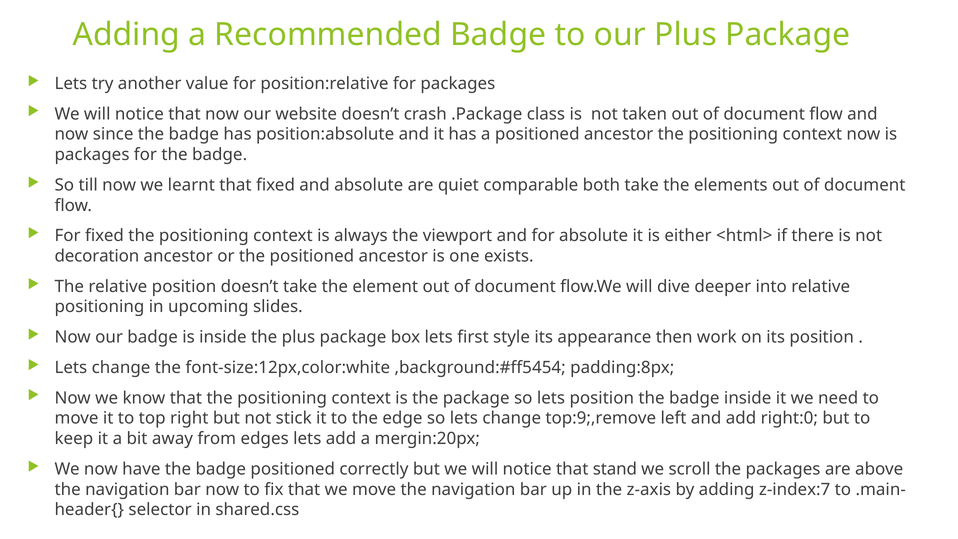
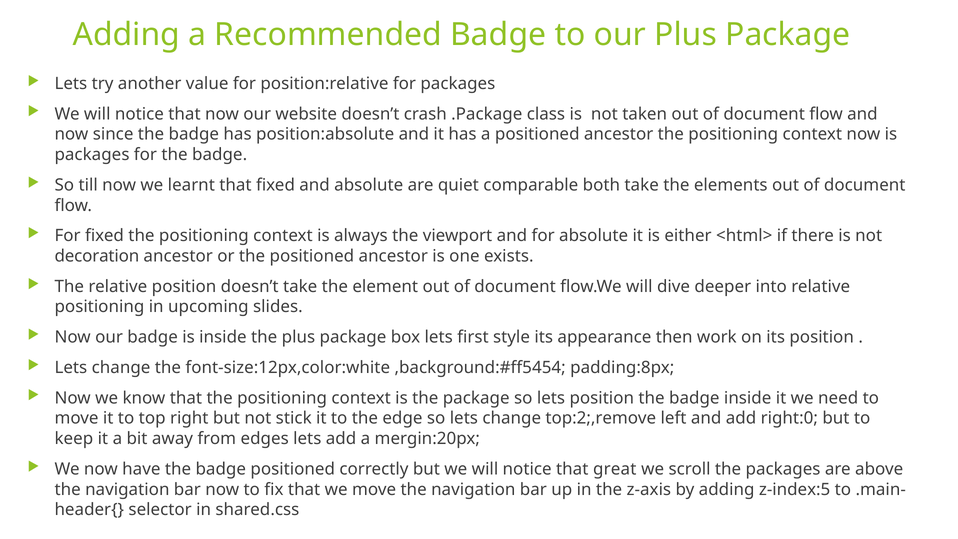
top:9;,remove: top:9;,remove -> top:2;,remove
stand: stand -> great
z-index:7: z-index:7 -> z-index:5
